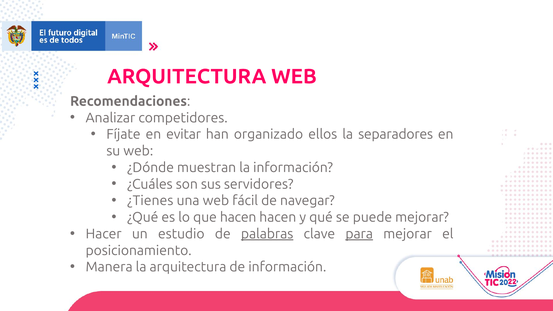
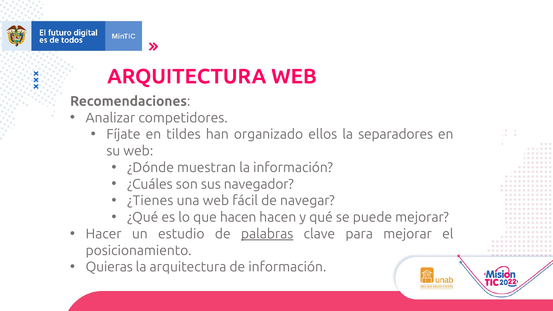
evitar: evitar -> tildes
servidores: servidores -> navegador
para underline: present -> none
Manera: Manera -> Quieras
